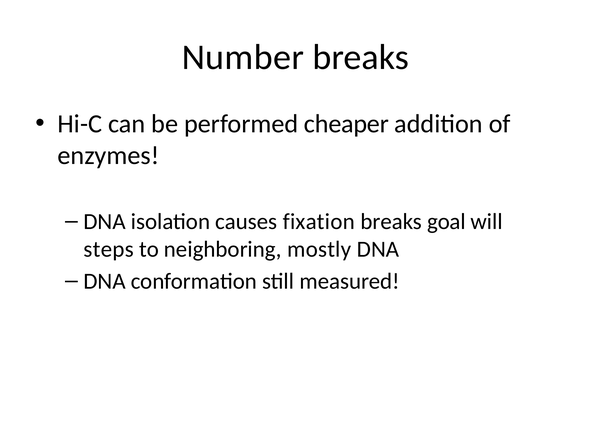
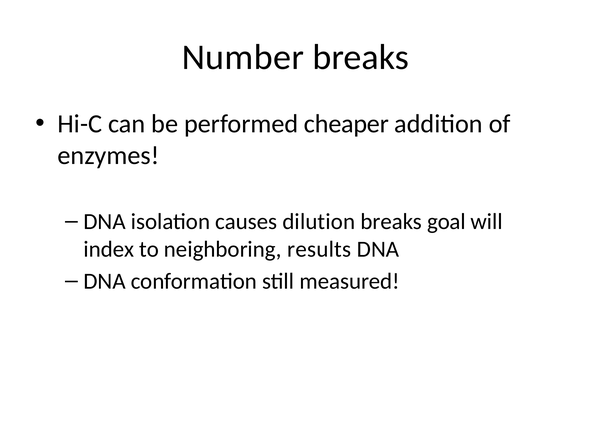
fixation: fixation -> dilution
steps: steps -> index
mostly: mostly -> results
